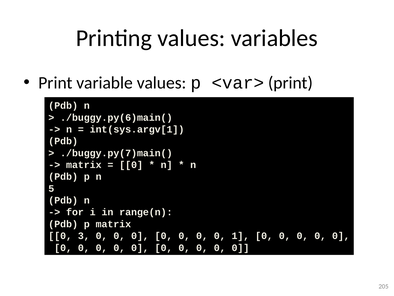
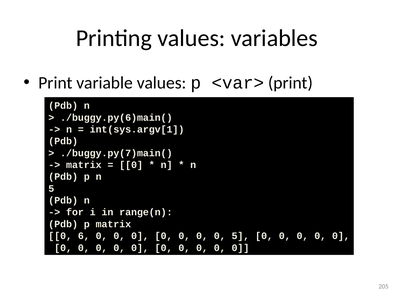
3: 3 -> 6
0 1: 1 -> 5
